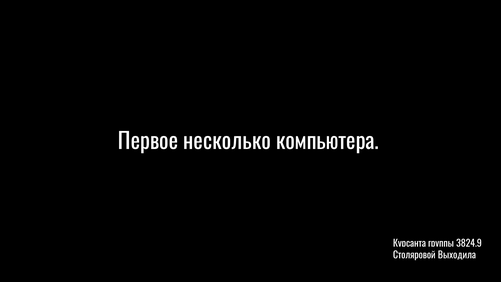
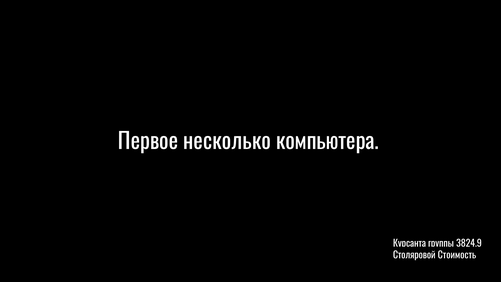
Выходила: Выходила -> Стоимость
